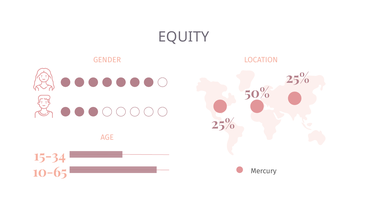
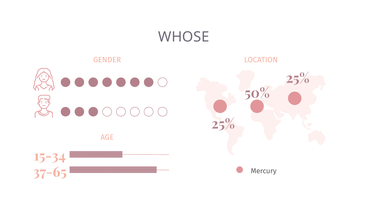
EQUITY: EQUITY -> WHOSE
10-65: 10-65 -> 37-65
